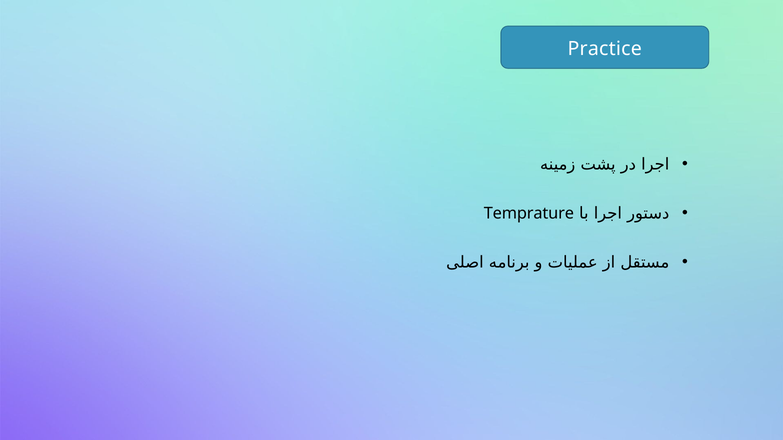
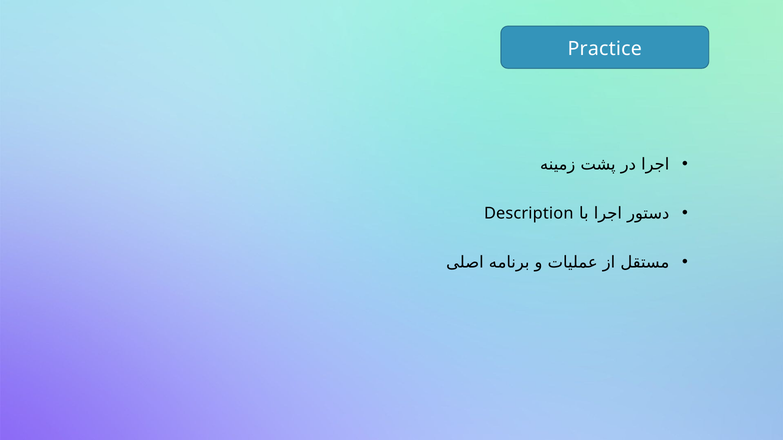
Temprature: Temprature -> Description
